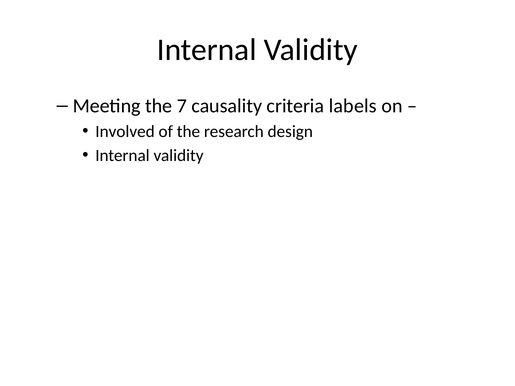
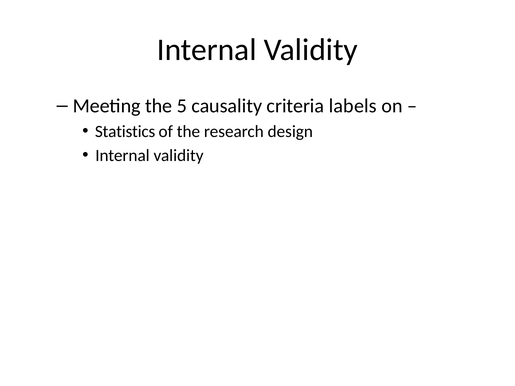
7: 7 -> 5
Involved: Involved -> Statistics
